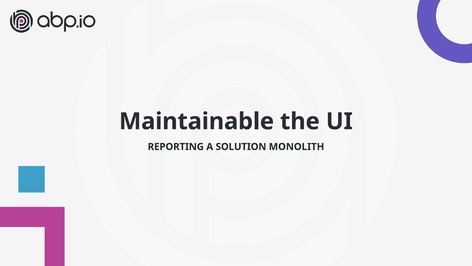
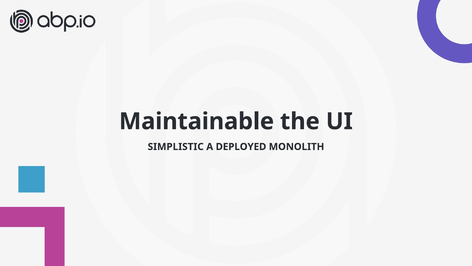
REPORTING: REPORTING -> SIMPLISTIC
SOLUTION: SOLUTION -> DEPLOYED
